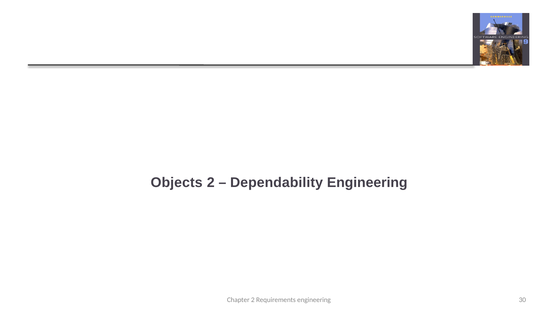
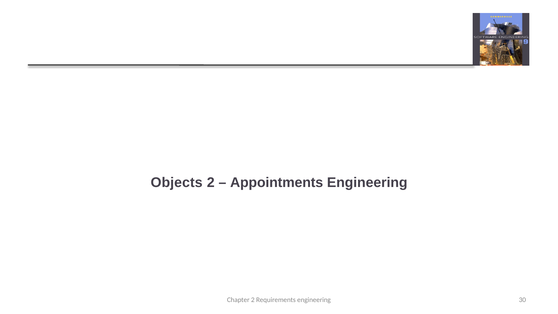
Dependability: Dependability -> Appointments
